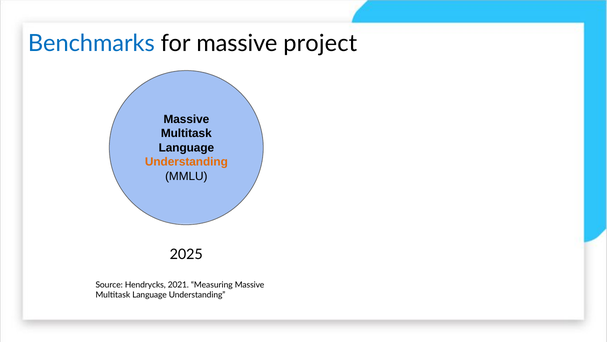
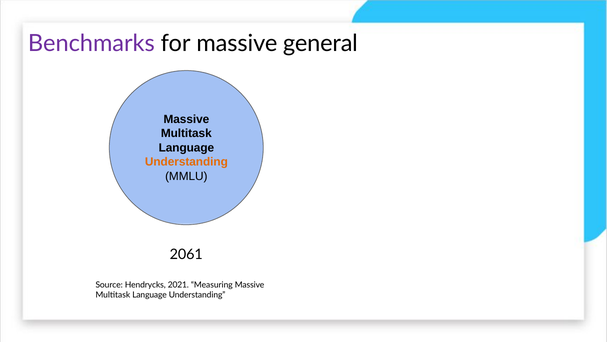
Benchmarks colour: blue -> purple
project: project -> general
2025: 2025 -> 2061
